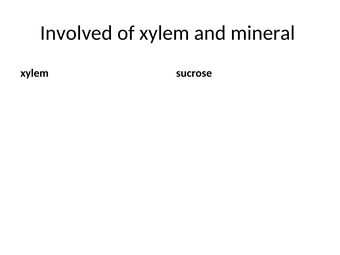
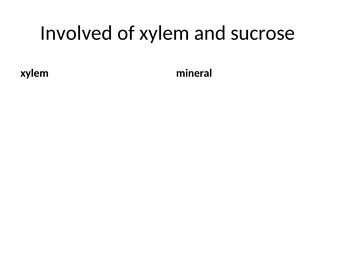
mineral: mineral -> sucrose
sucrose: sucrose -> mineral
